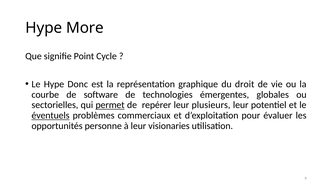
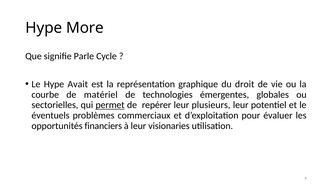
Point: Point -> Parle
Donc: Donc -> Avait
software: software -> matériel
éventuels underline: present -> none
personne: personne -> financiers
